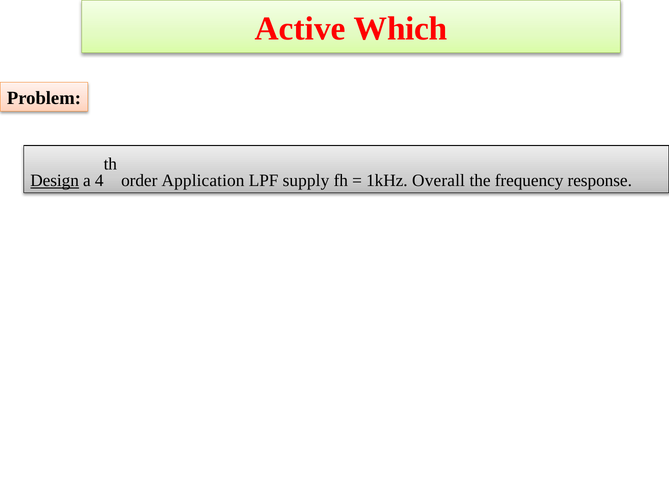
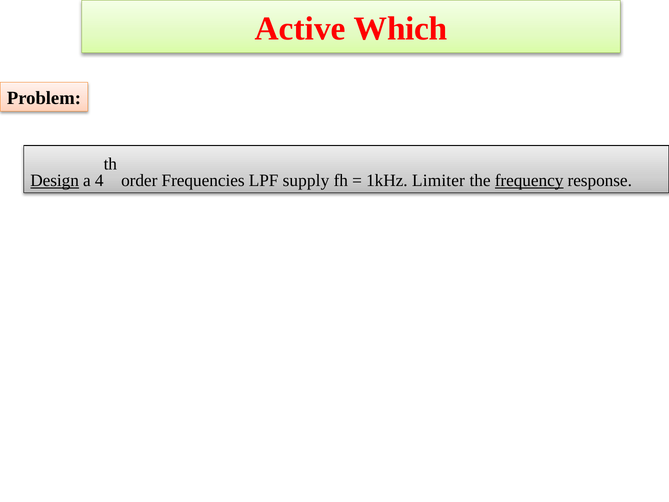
Application: Application -> Frequencies
Overall: Overall -> Limiter
frequency underline: none -> present
